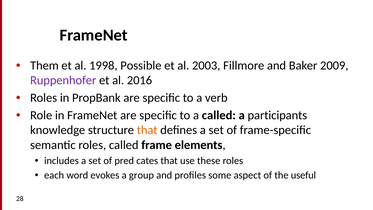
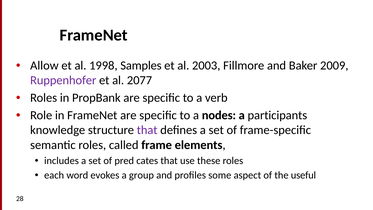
Them: Them -> Allow
Possible: Possible -> Samples
2016: 2016 -> 2077
a called: called -> nodes
that at (147, 130) colour: orange -> purple
